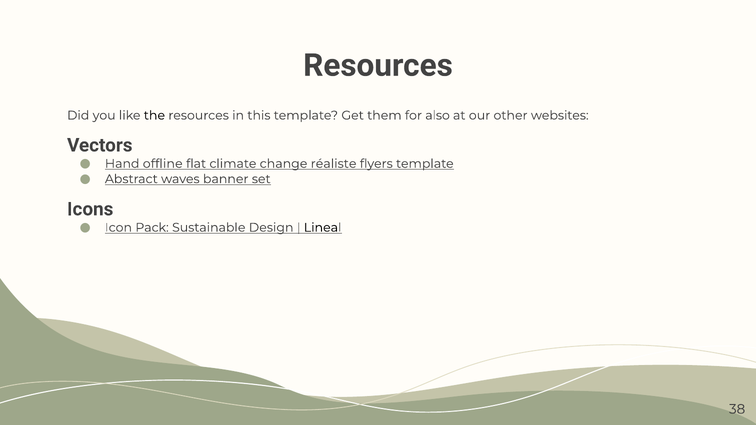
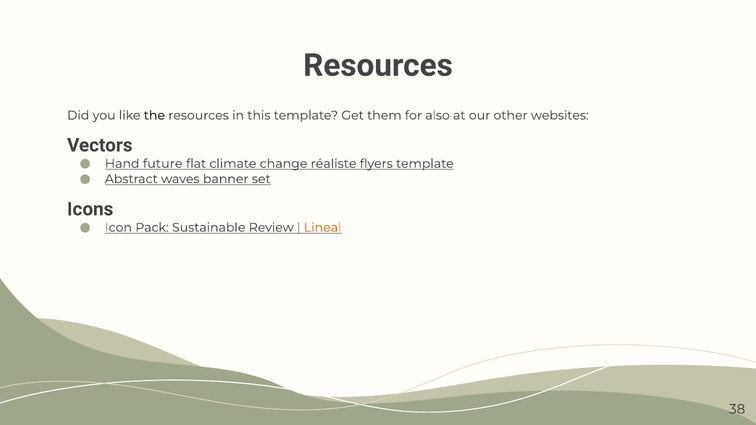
offline: offline -> future
Design: Design -> Review
Lineal colour: black -> orange
